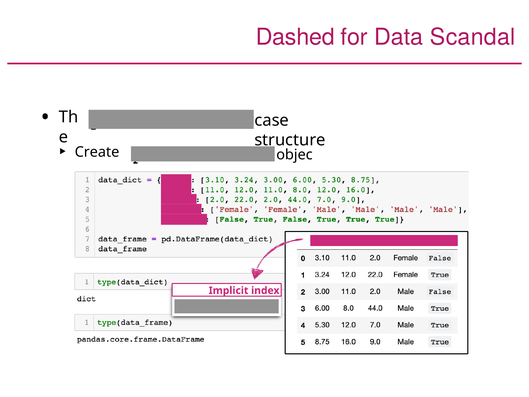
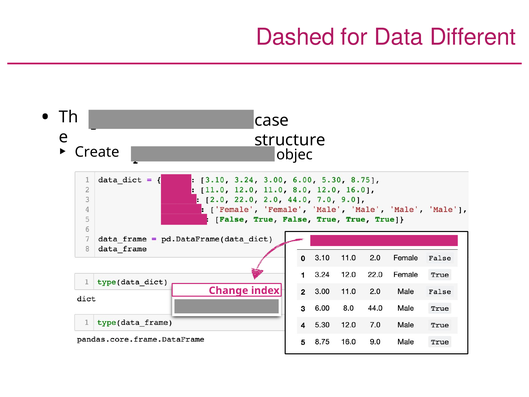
Scandal: Scandal -> Different
Implicit: Implicit -> Change
